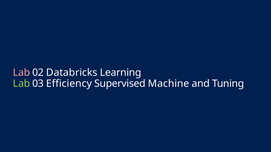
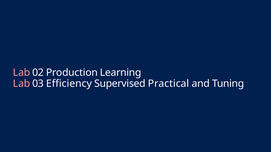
Databricks: Databricks -> Production
Lab at (22, 84) colour: light green -> pink
Machine: Machine -> Practical
